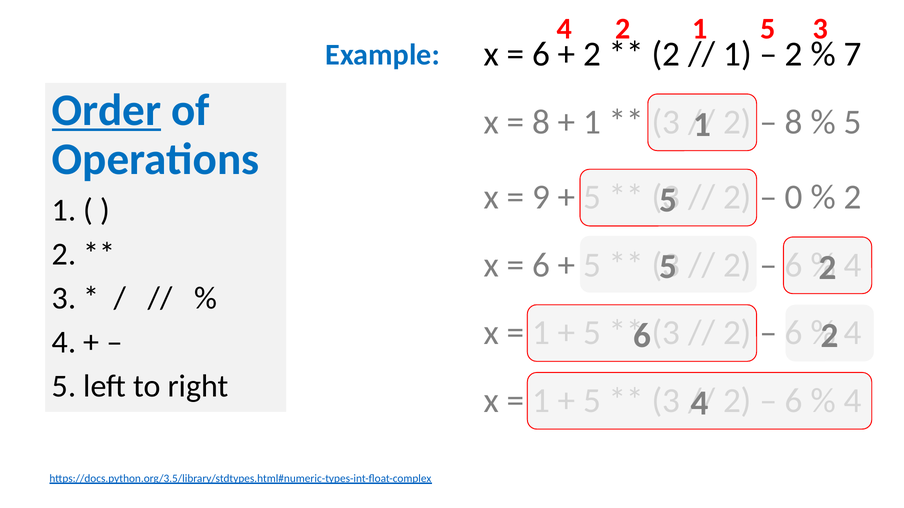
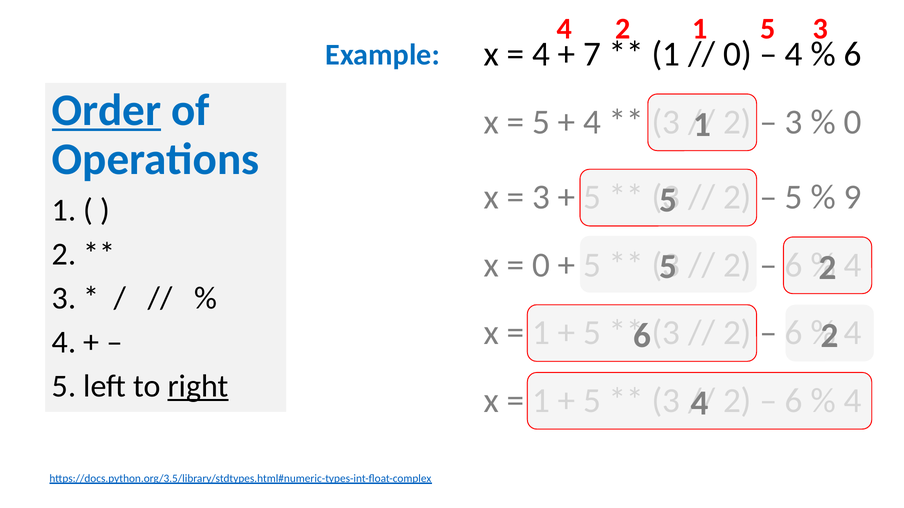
6 at (541, 54): 6 -> 4
2 at (592, 54): 2 -> 7
2 at (666, 54): 2 -> 1
1 at (737, 54): 1 -> 0
2 at (794, 54): 2 -> 4
7 at (853, 54): 7 -> 6
8 at (541, 122): 8 -> 5
1 at (592, 122): 1 -> 4
8 at (794, 122): 8 -> 3
5 at (853, 122): 5 -> 0
9 at (541, 197): 9 -> 3
0 at (794, 197): 0 -> 5
2 at (853, 197): 2 -> 9
6 at (541, 265): 6 -> 0
right underline: none -> present
